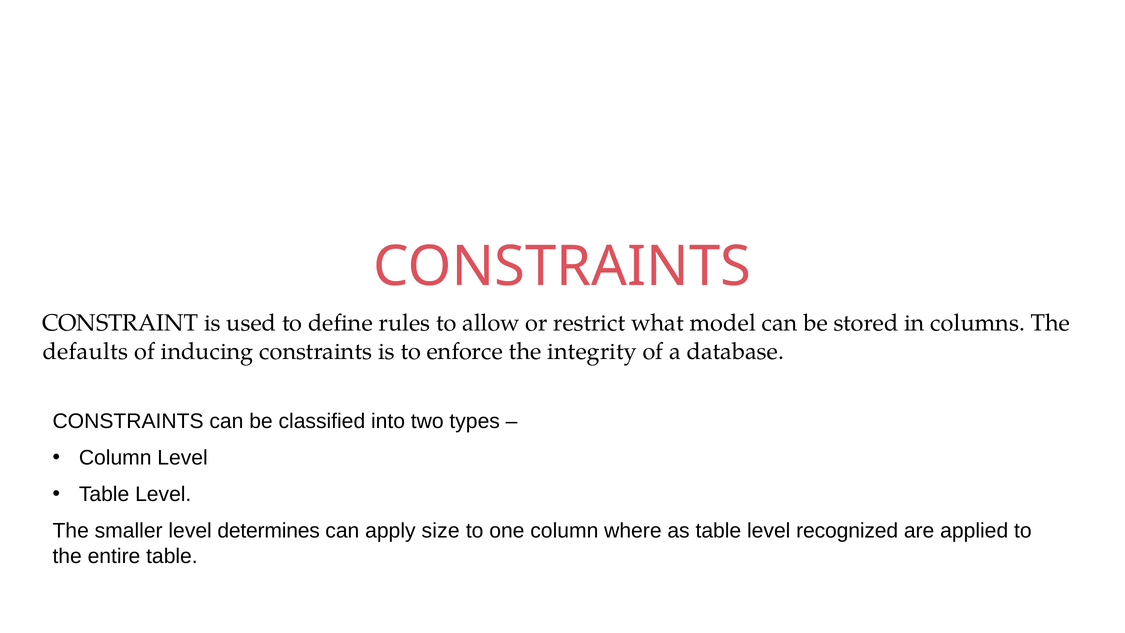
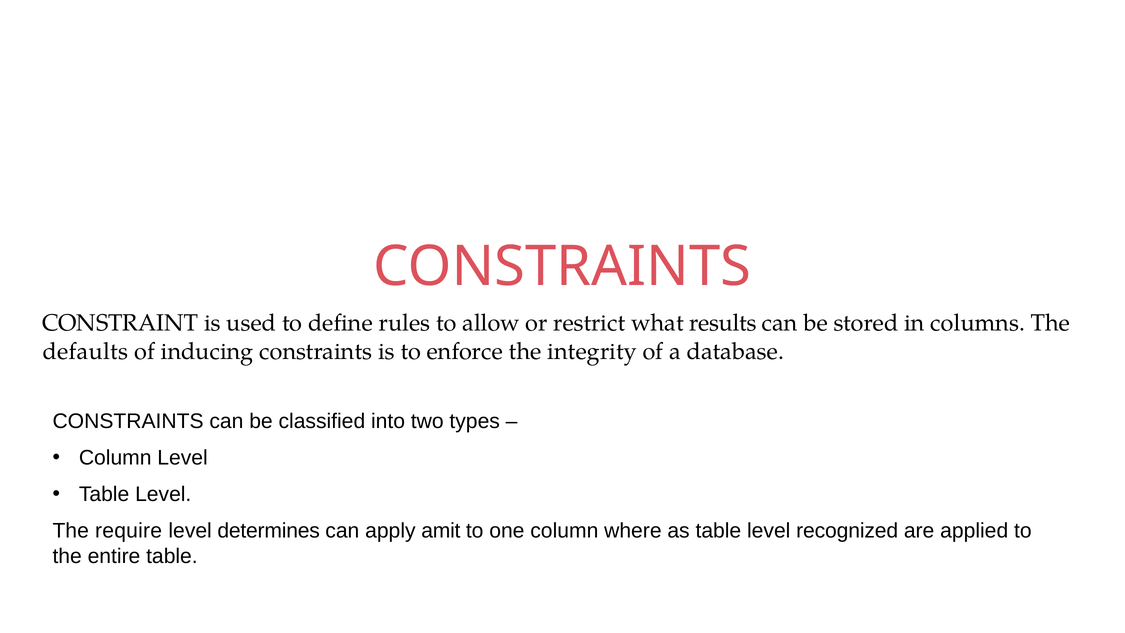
model: model -> results
smaller: smaller -> require
size: size -> amit
